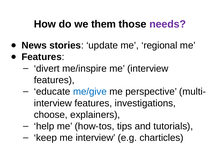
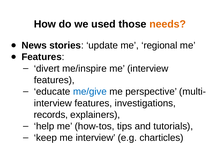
them: them -> used
needs colour: purple -> orange
choose: choose -> records
